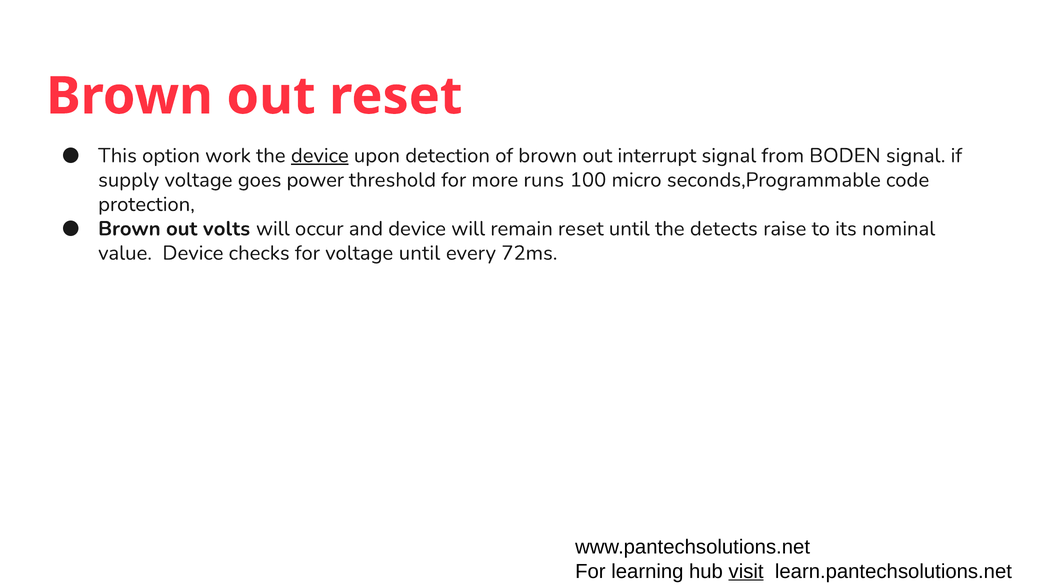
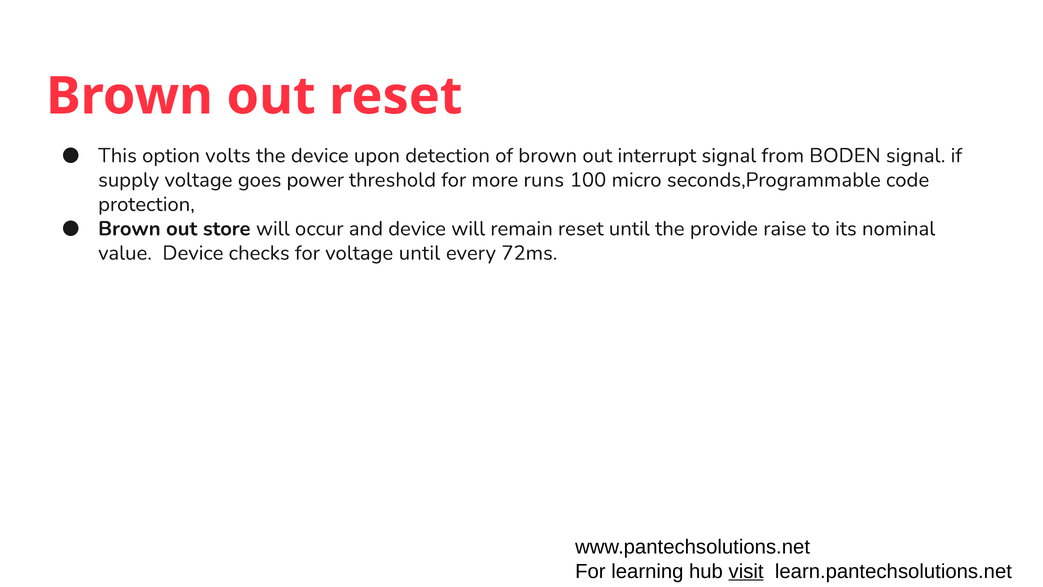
work: work -> volts
device at (320, 155) underline: present -> none
volts: volts -> store
detects: detects -> provide
